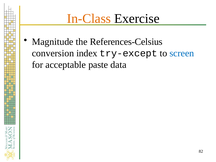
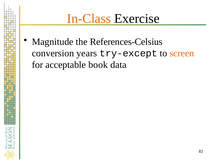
index: index -> years
screen colour: blue -> orange
paste: paste -> book
